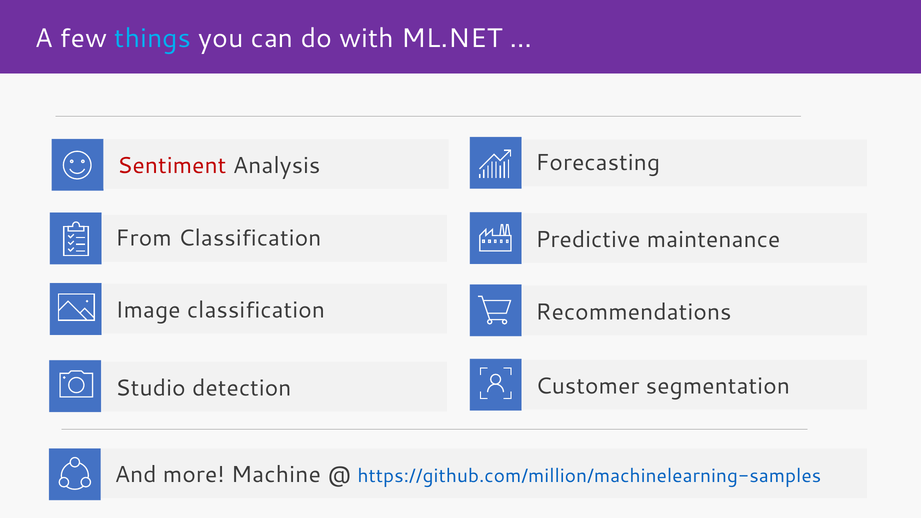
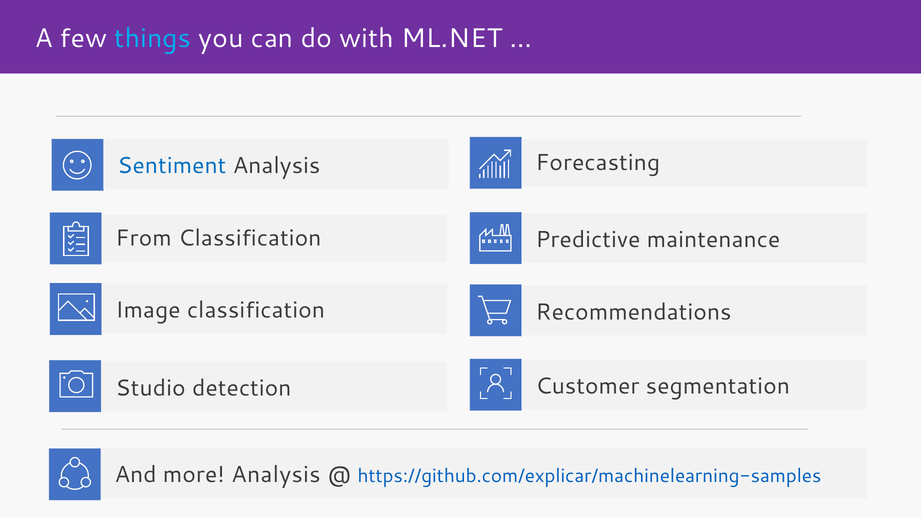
Sentiment colour: red -> blue
more Machine: Machine -> Analysis
https://github.com/million/machinelearning-samples: https://github.com/million/machinelearning-samples -> https://github.com/explicar/machinelearning-samples
